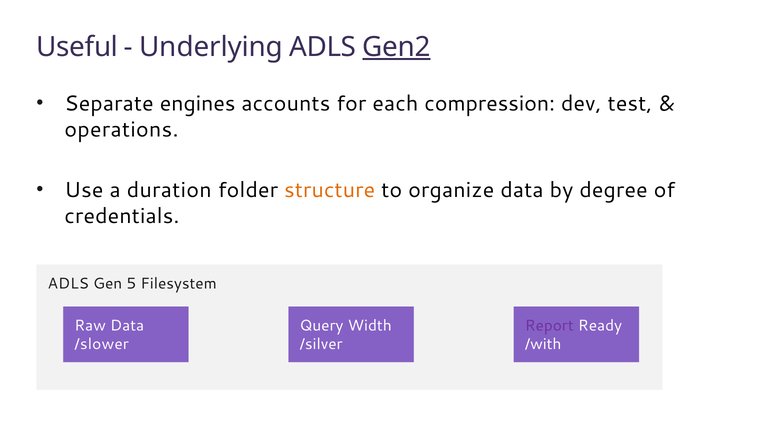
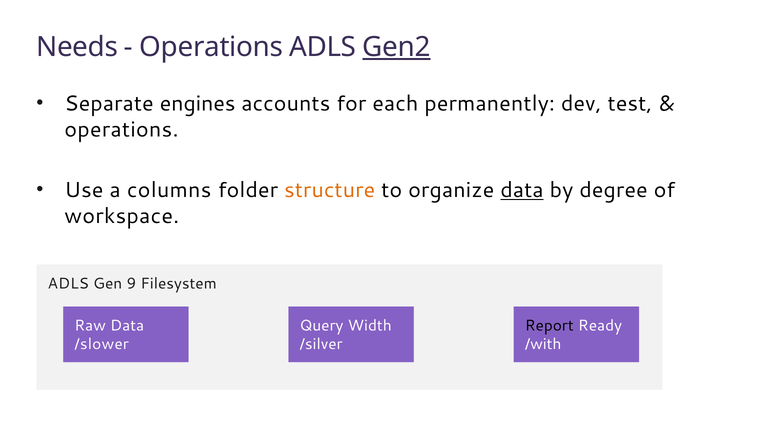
Useful: Useful -> Needs
Underlying at (211, 47): Underlying -> Operations
compression: compression -> permanently
duration: duration -> columns
data at (522, 190) underline: none -> present
credentials: credentials -> workspace
5: 5 -> 9
Report colour: purple -> black
